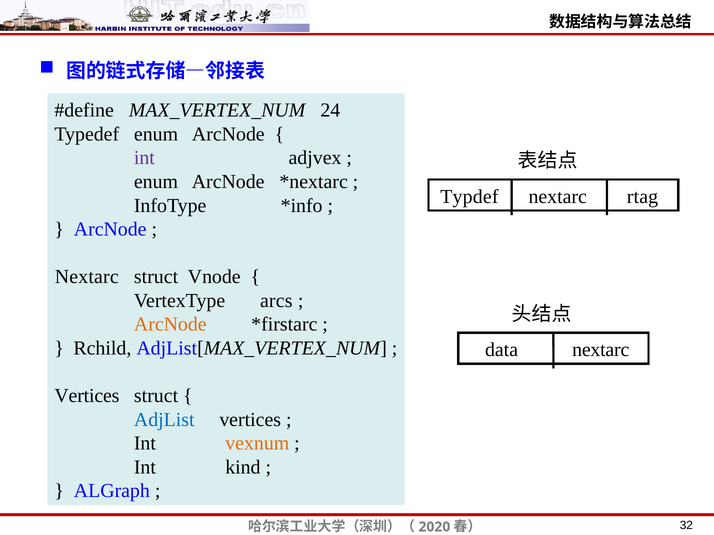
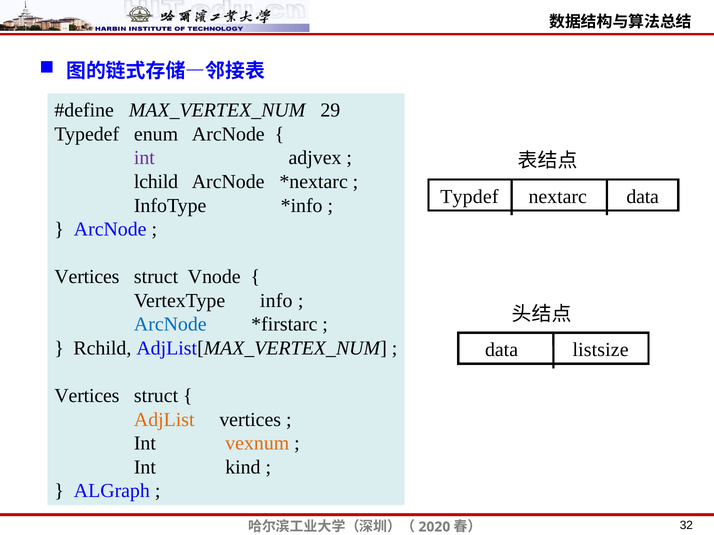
24: 24 -> 29
enum at (156, 182): enum -> lchild
nextarc rtag: rtag -> data
Nextarc at (87, 277): Nextarc -> Vertices
arcs: arcs -> info
ArcNode at (170, 325) colour: orange -> blue
data nextarc: nextarc -> listsize
AdjList colour: blue -> orange
